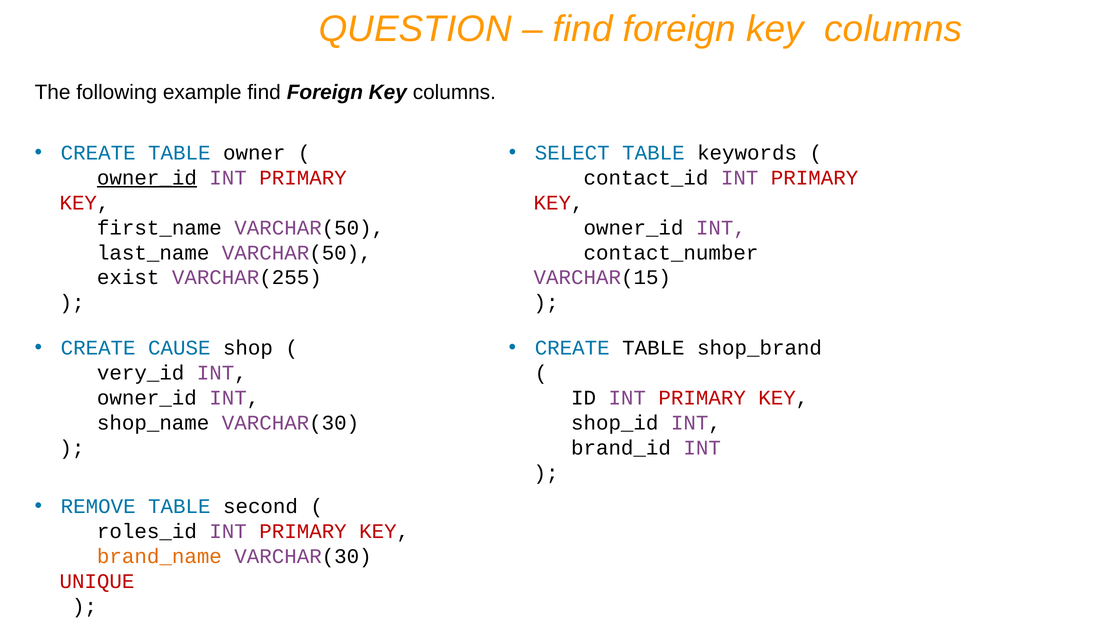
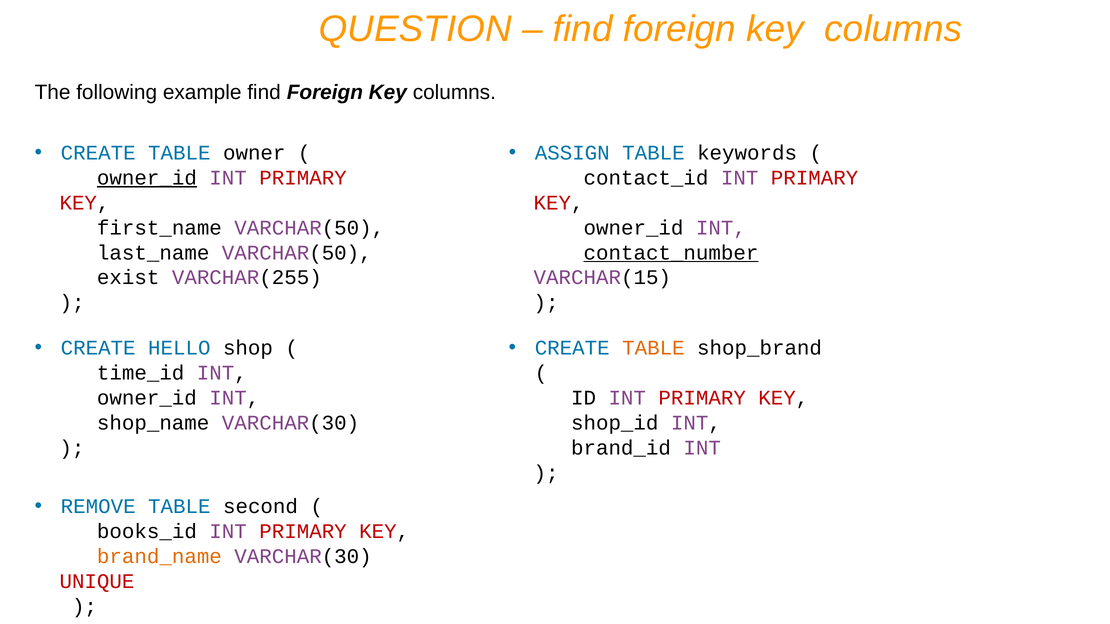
SELECT: SELECT -> ASSIGN
contact_number underline: none -> present
CAUSE: CAUSE -> HELLO
TABLE at (653, 348) colour: black -> orange
very_id: very_id -> time_id
roles_id: roles_id -> books_id
